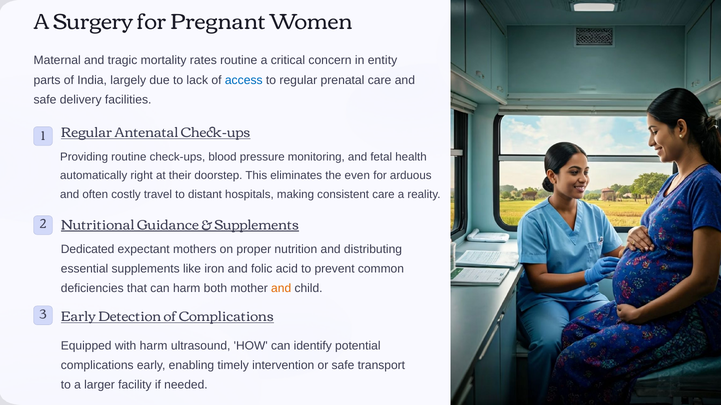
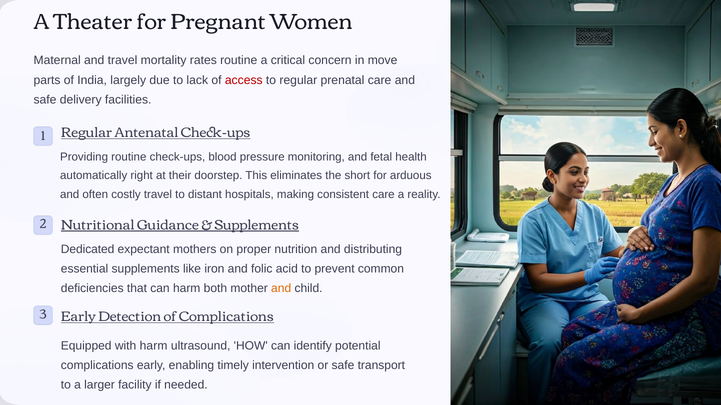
Surgery: Surgery -> Theater
and tragic: tragic -> travel
entity: entity -> move
access colour: blue -> red
even: even -> short
